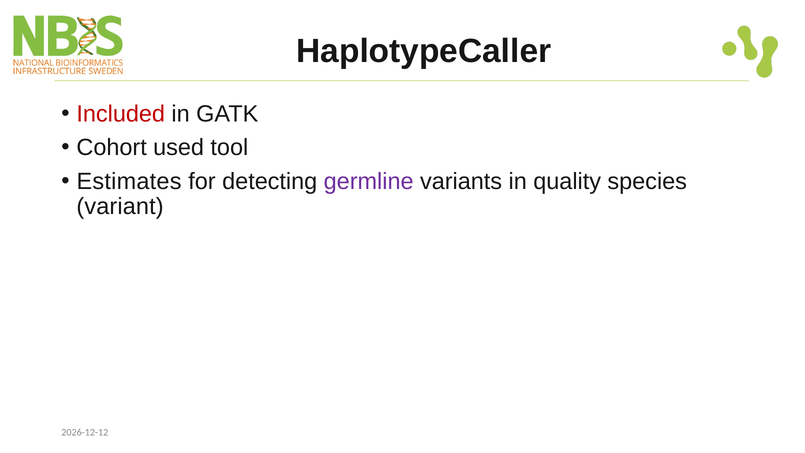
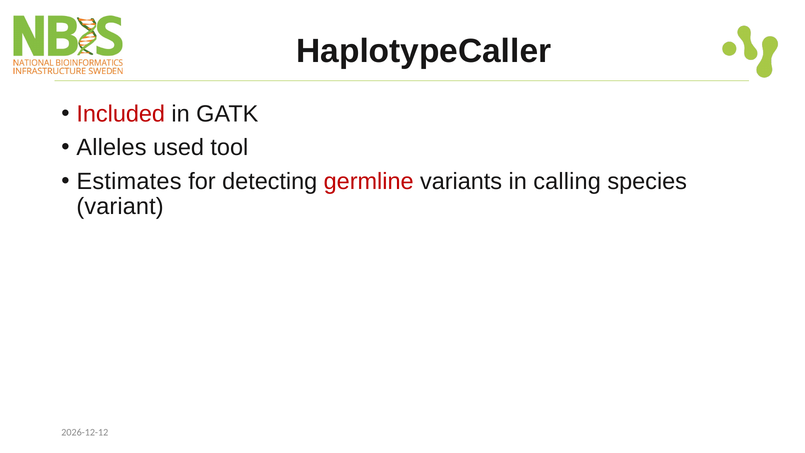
Cohort: Cohort -> Alleles
germline colour: purple -> red
quality: quality -> calling
